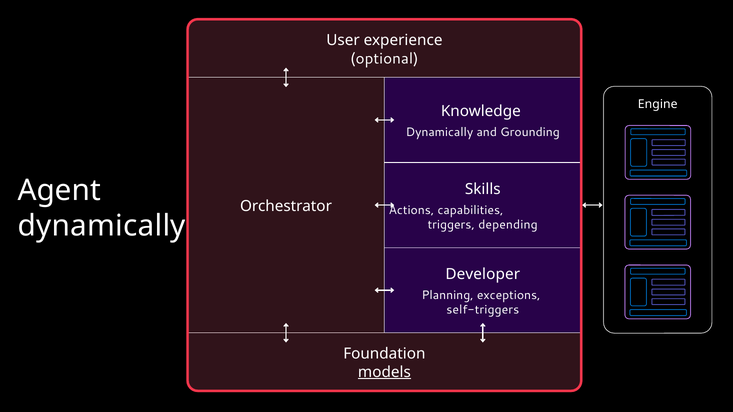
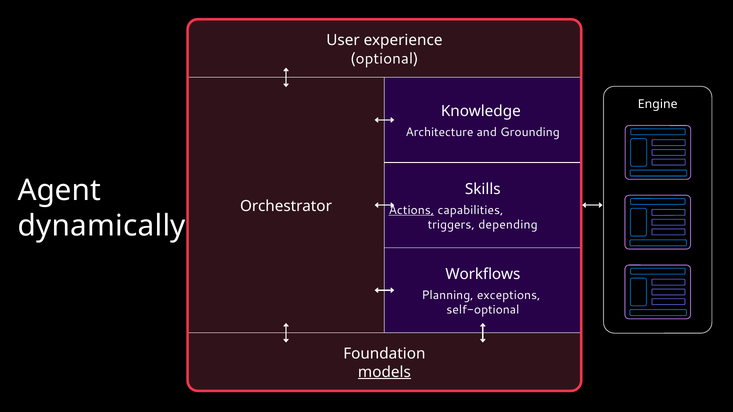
Dynamically at (439, 132): Dynamically -> Architecture
Actions underline: none -> present
Developer: Developer -> Workflows
self-triggers: self-triggers -> self-optional
